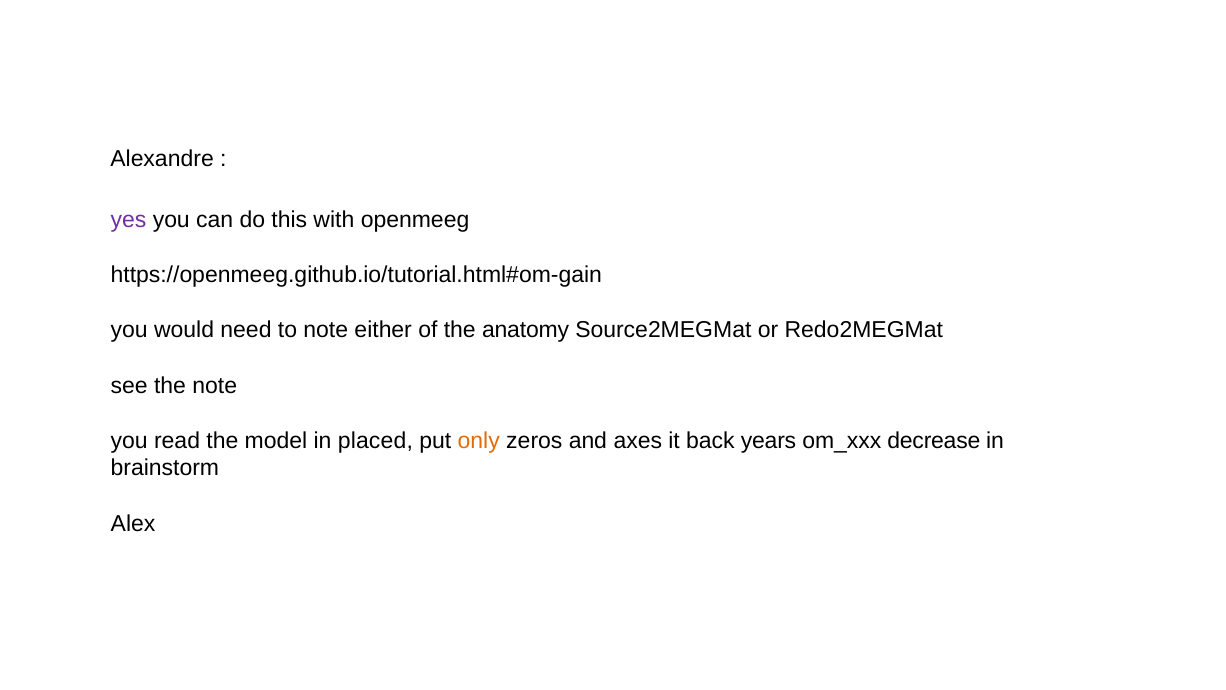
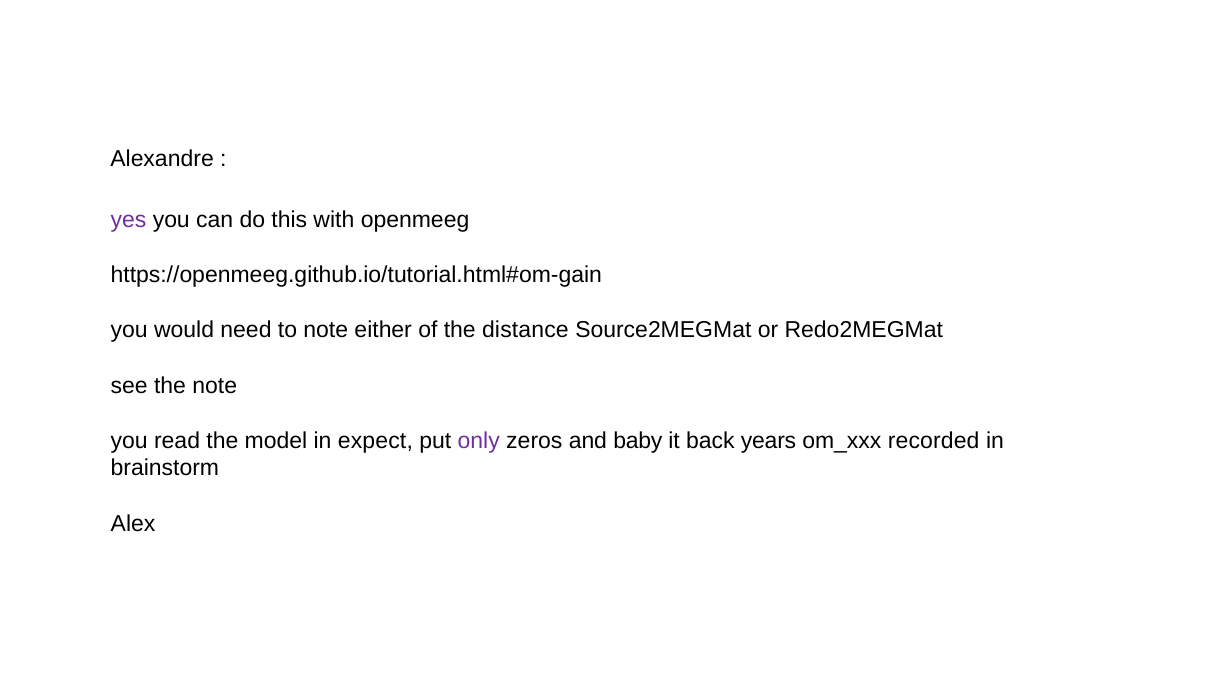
anatomy: anatomy -> distance
placed: placed -> expect
only colour: orange -> purple
axes: axes -> baby
decrease: decrease -> recorded
